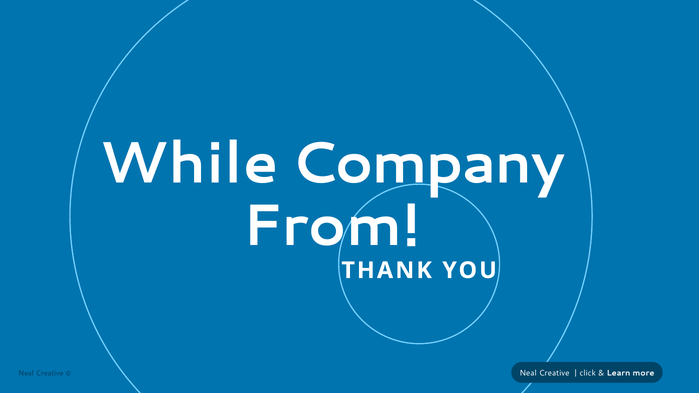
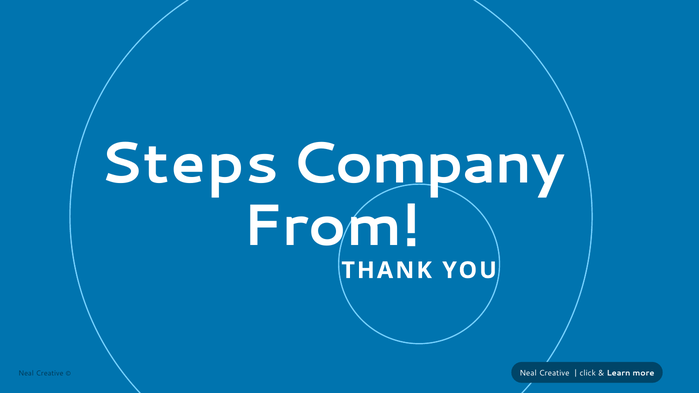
While: While -> Steps
